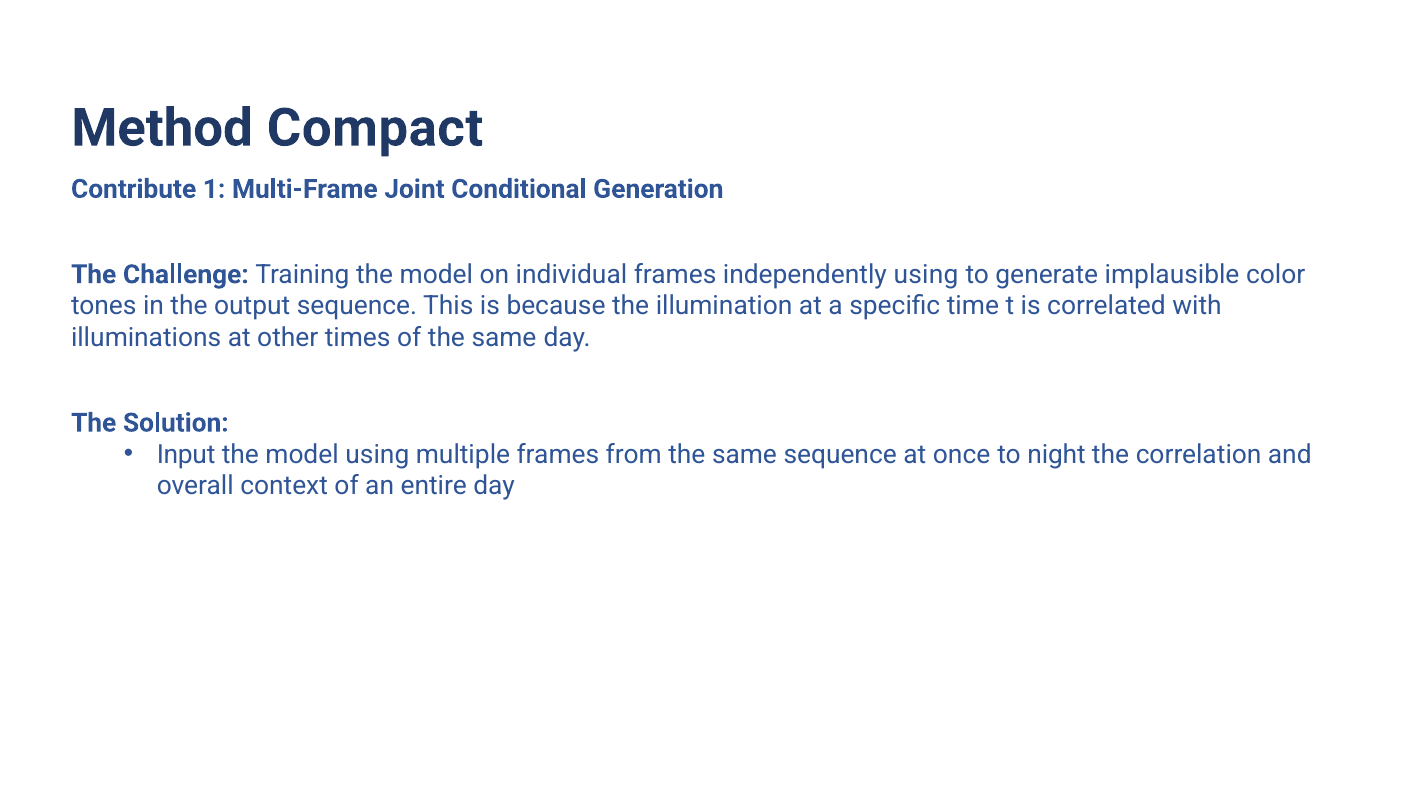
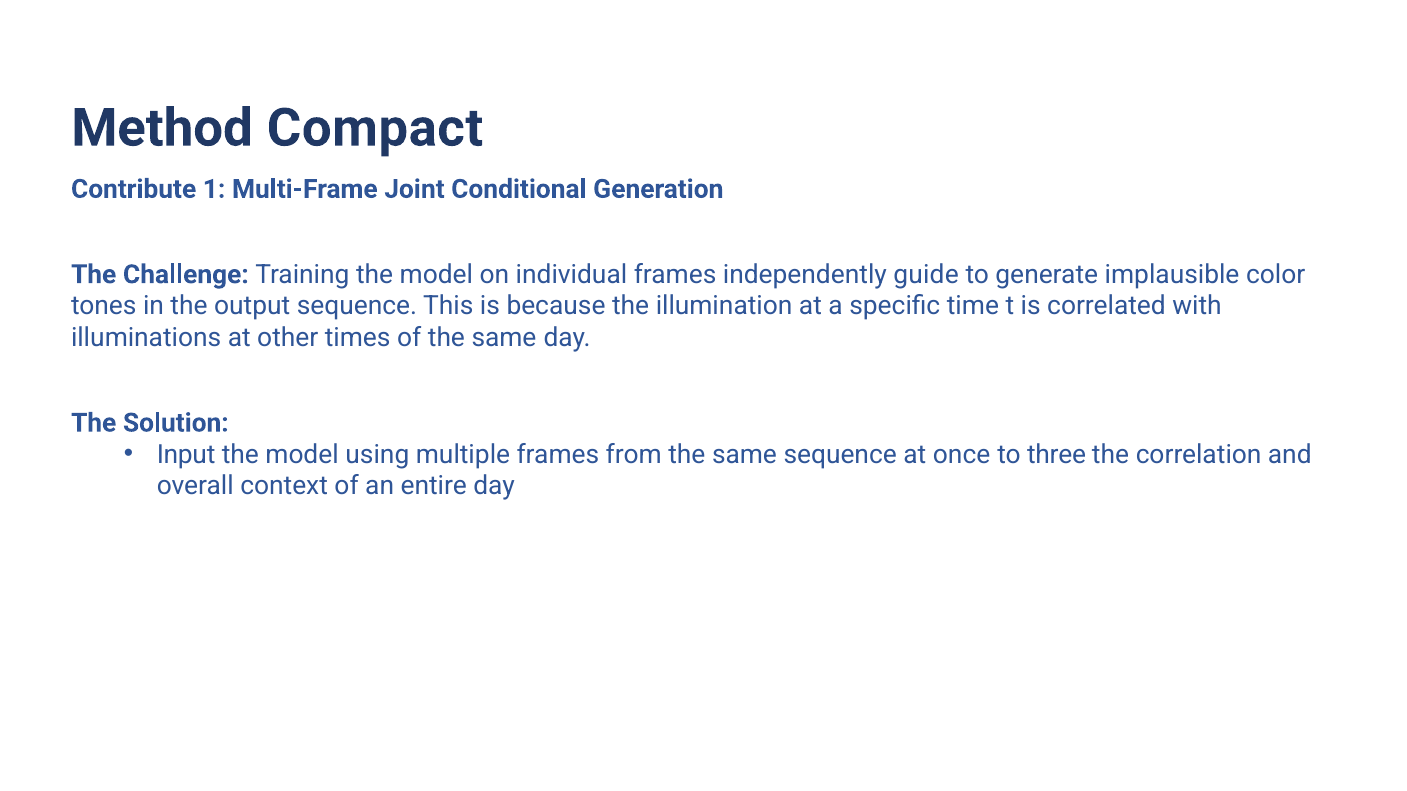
independently using: using -> guide
night: night -> three
